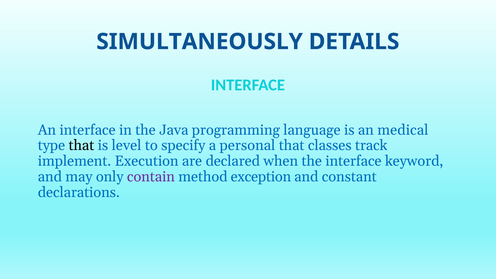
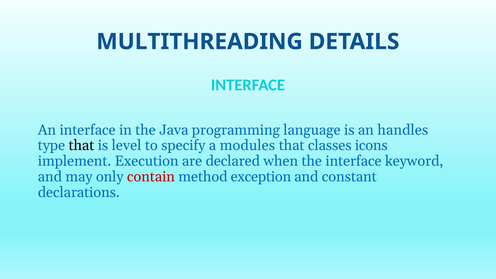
SIMULTANEOUSLY: SIMULTANEOUSLY -> MULTITHREADING
medical: medical -> handles
personal: personal -> modules
track: track -> icons
contain colour: purple -> red
